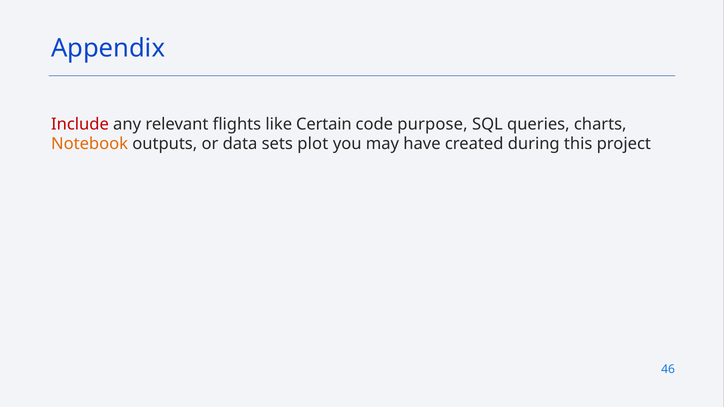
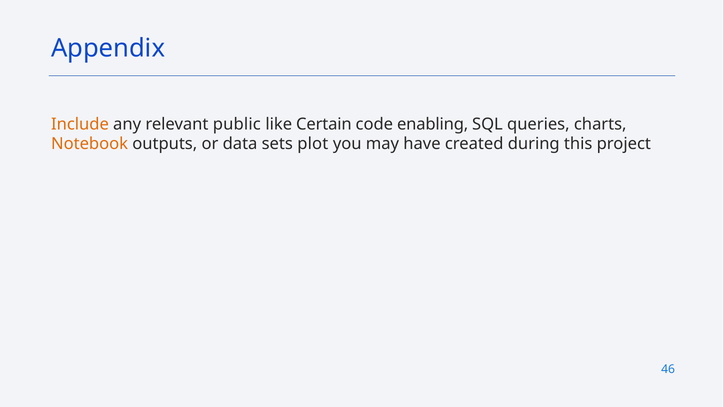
Include colour: red -> orange
flights: flights -> public
purpose: purpose -> enabling
